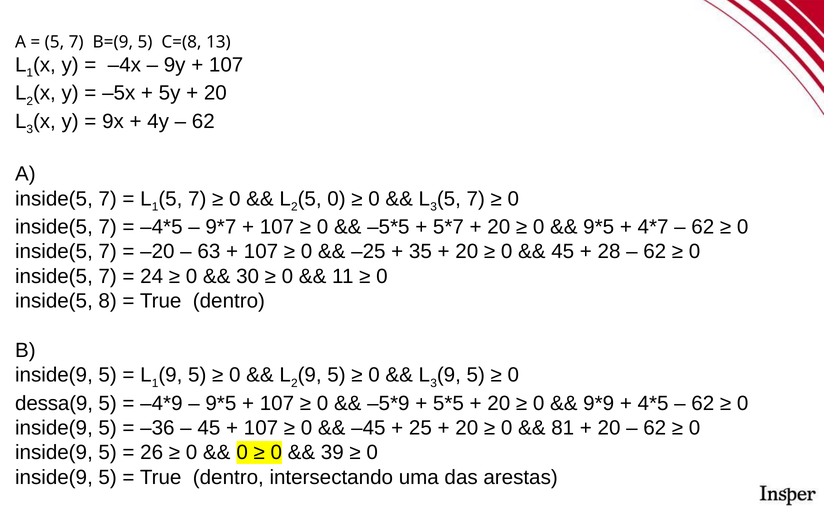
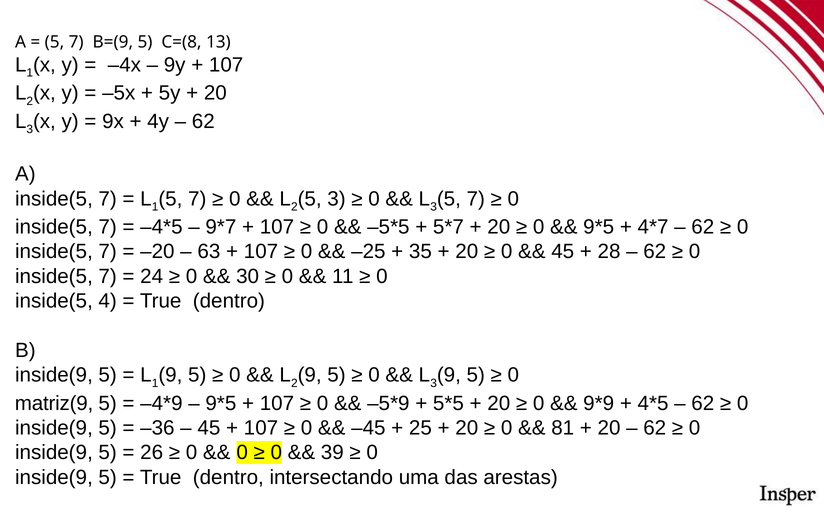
5 0: 0 -> 3
8: 8 -> 4
dessa(9: dessa(9 -> matriz(9
